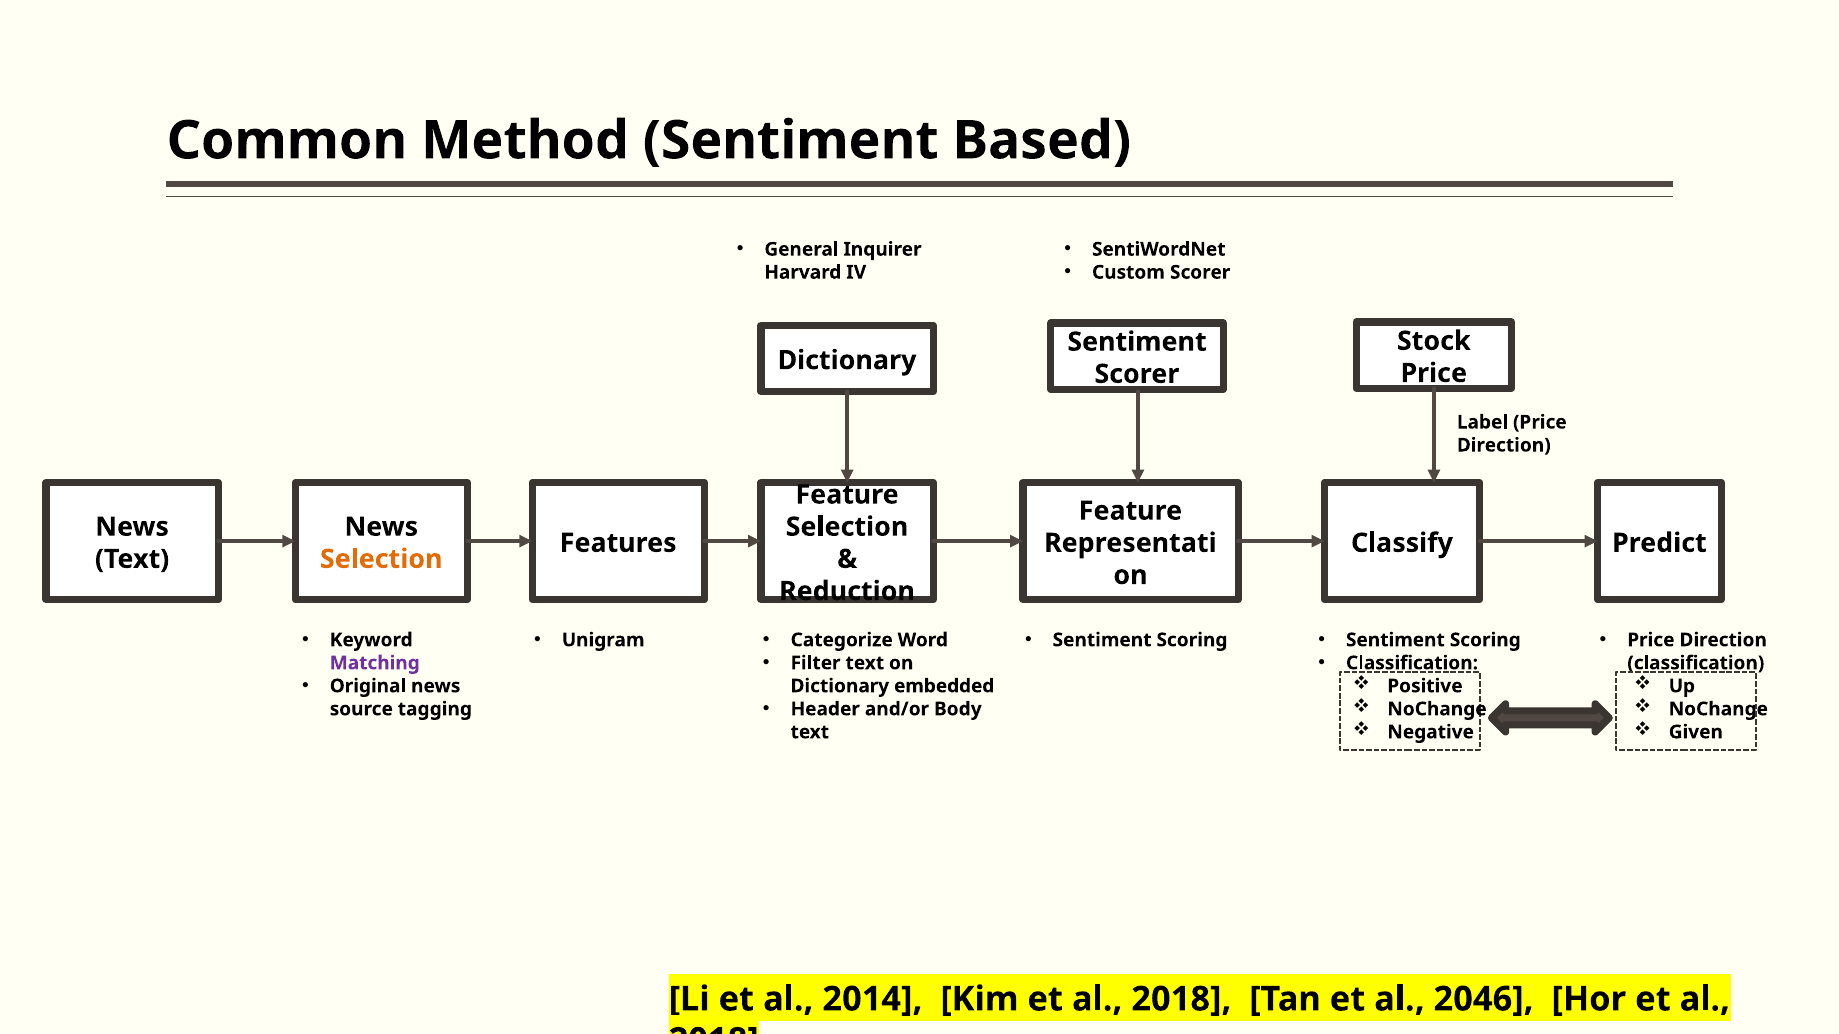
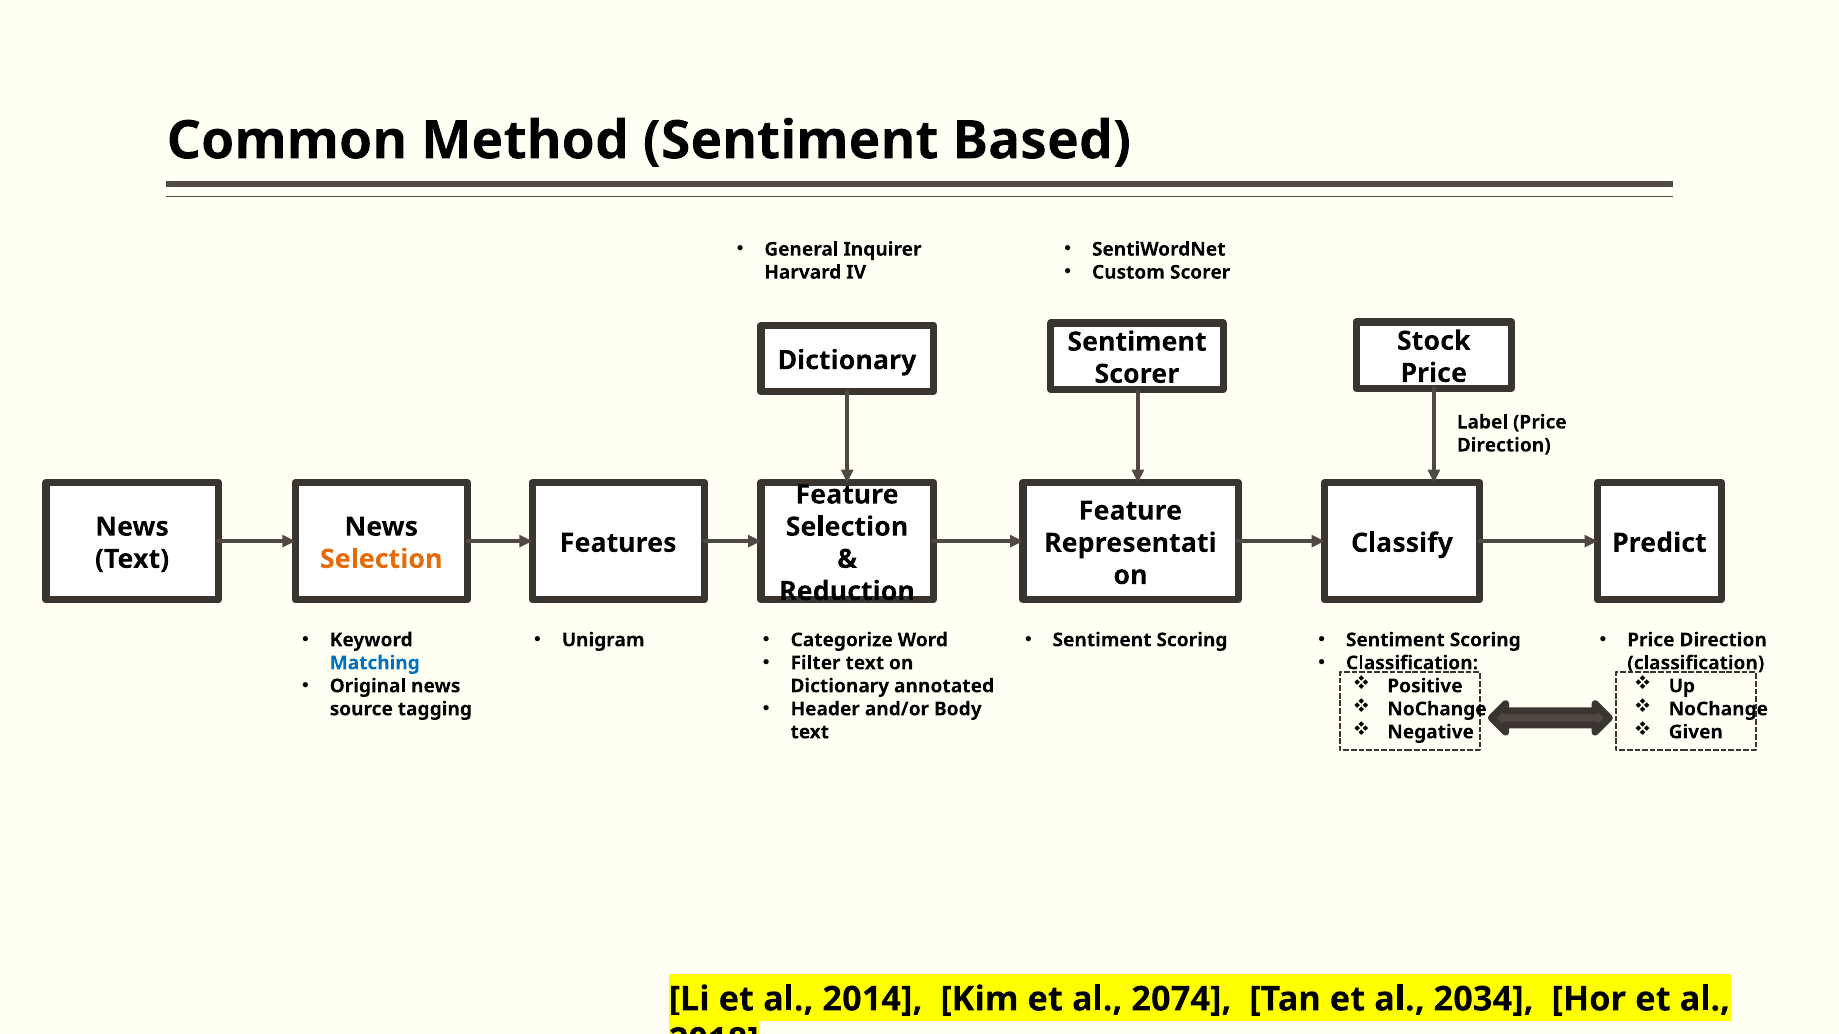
Matching colour: purple -> blue
embedded: embedded -> annotated
Kim et al 2018: 2018 -> 2074
2046: 2046 -> 2034
